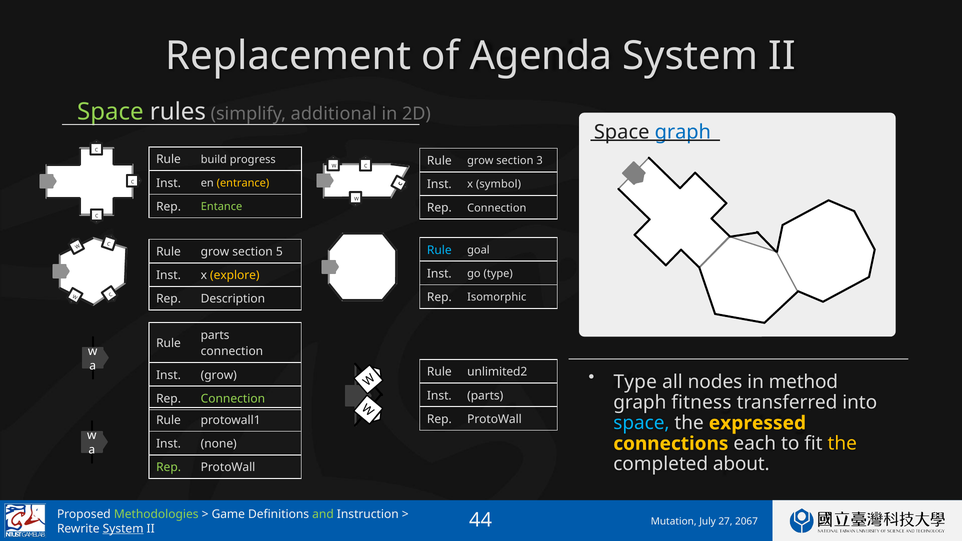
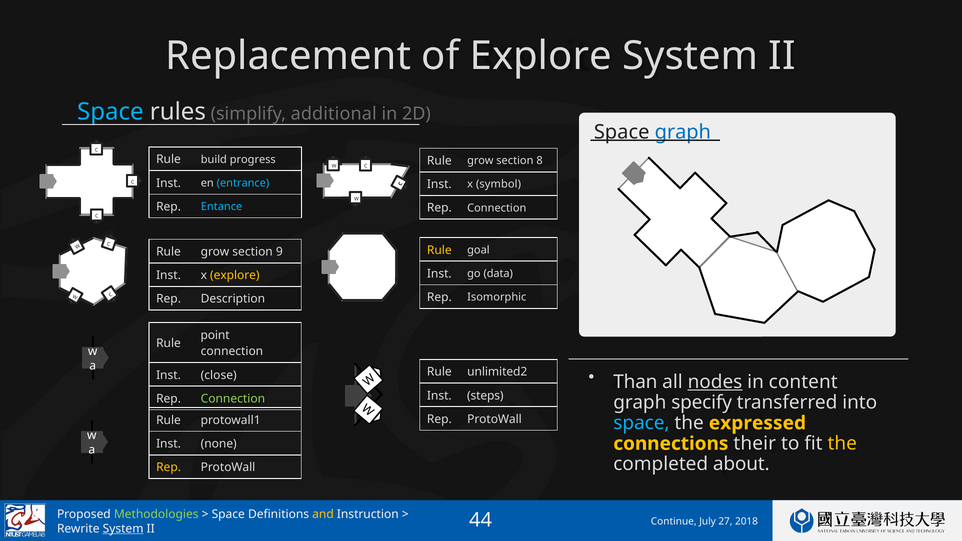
of Agenda: Agenda -> Explore
Space at (110, 112) colour: light green -> light blue
3: 3 -> 8
entrance colour: yellow -> light blue
Entance colour: light green -> light blue
Rule at (439, 250) colour: light blue -> yellow
5: 5 -> 9
go type: type -> data
parts at (215, 335): parts -> point
Inst grow: grow -> close
Type at (635, 382): Type -> Than
nodes underline: none -> present
method: method -> content
Inst parts: parts -> steps
fitness: fitness -> specify
each: each -> their
Rep at (169, 467) colour: light green -> yellow
Game at (228, 514): Game -> Space
and colour: light green -> yellow
Mutation: Mutation -> Continue
2067: 2067 -> 2018
